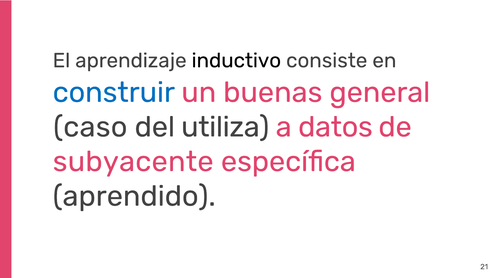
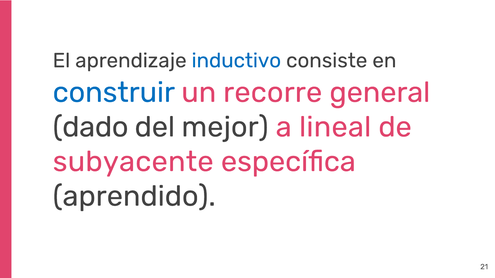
inductivo colour: black -> blue
buenas: buenas -> recorre
caso: caso -> dado
utiliza: utiliza -> mejor
datos: datos -> lineal
